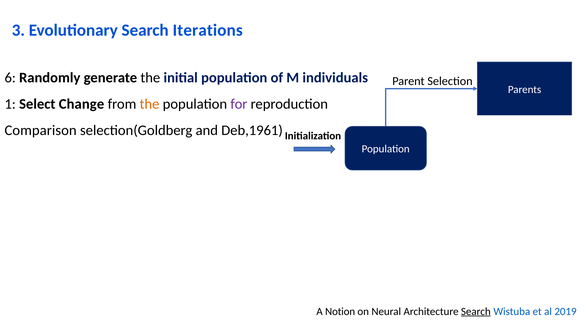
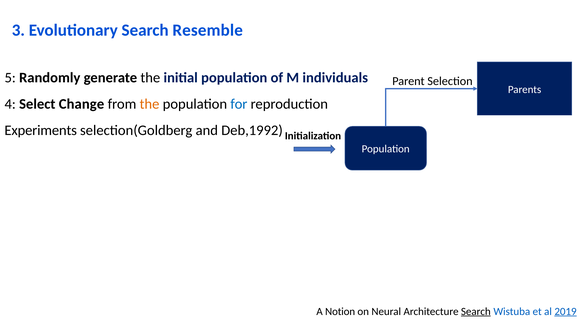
Iterations: Iterations -> Resemble
6: 6 -> 5
1: 1 -> 4
for colour: purple -> blue
Comparison: Comparison -> Experiments
Deb,1961: Deb,1961 -> Deb,1992
2019 underline: none -> present
